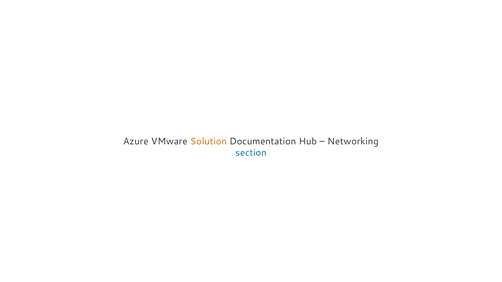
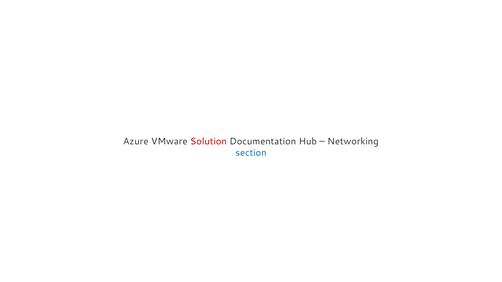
Solution colour: orange -> red
